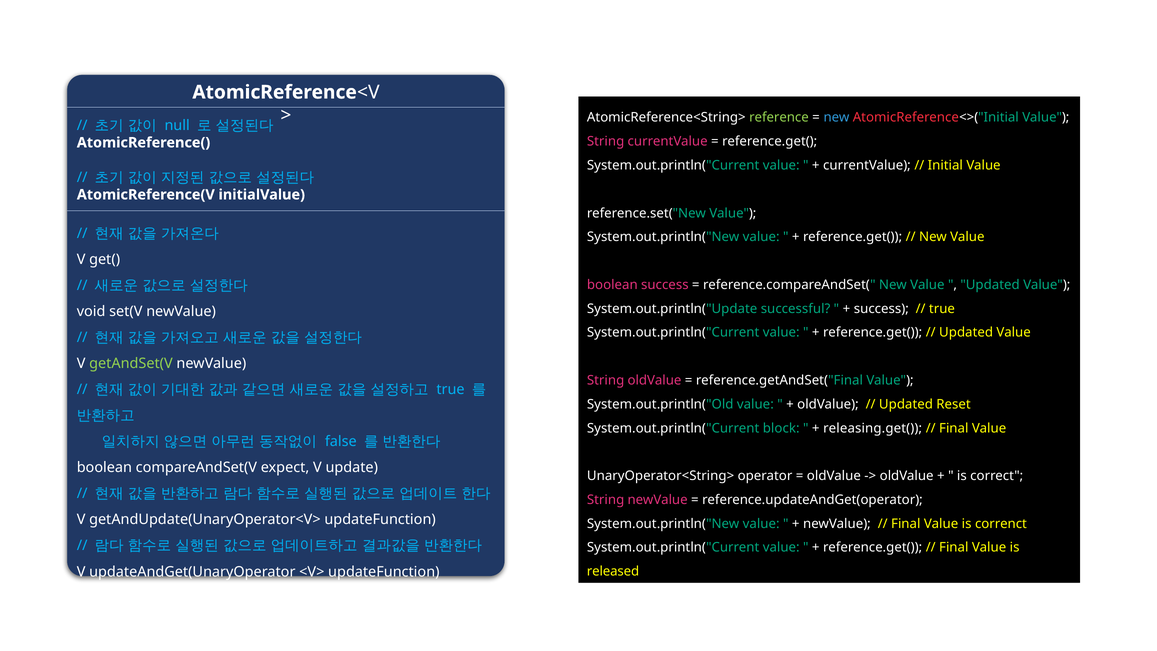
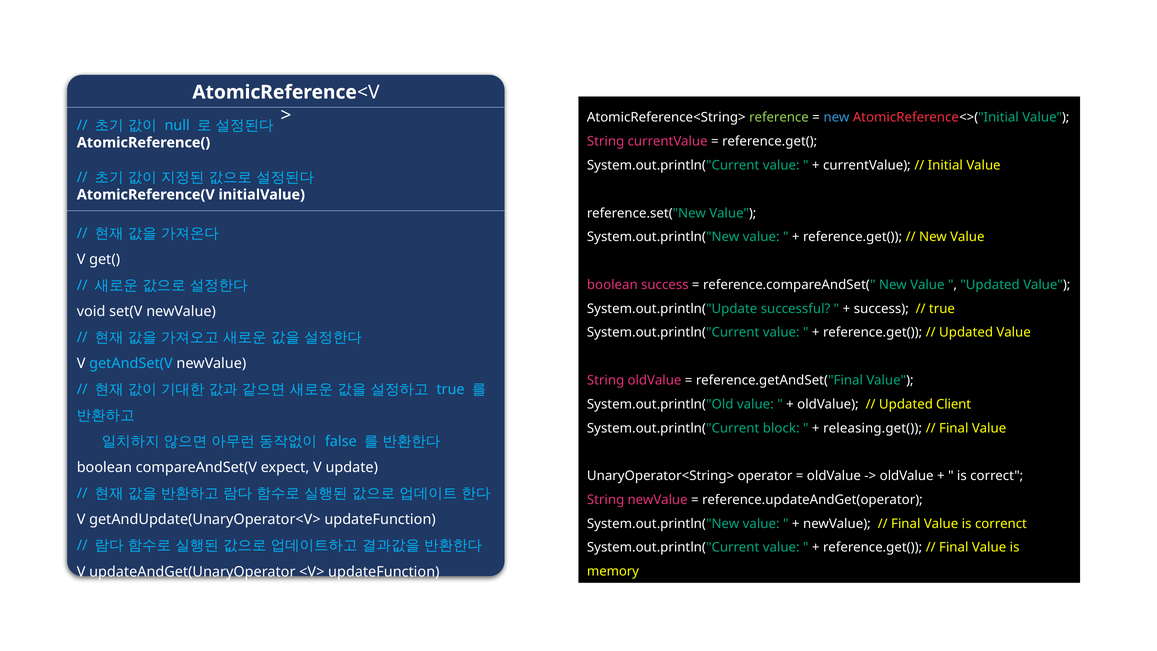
getAndSet(V colour: light green -> light blue
Reset: Reset -> Client
released: released -> memory
